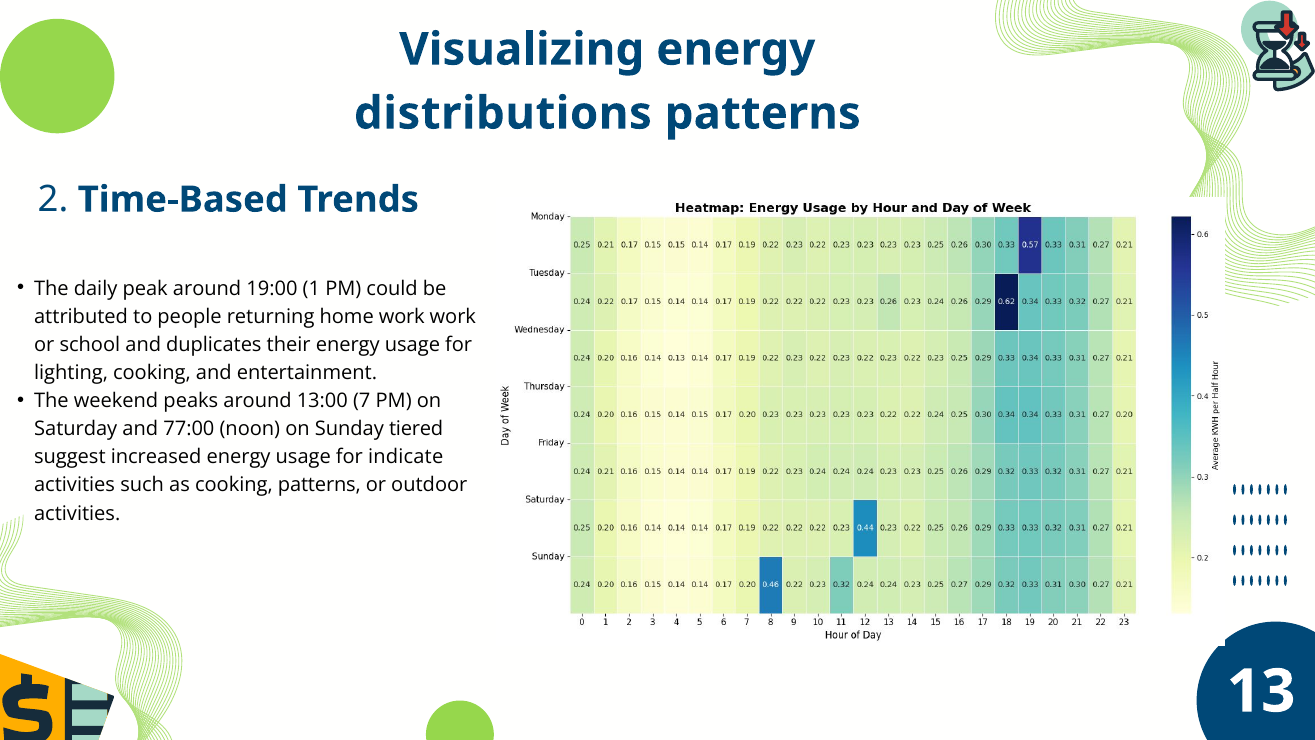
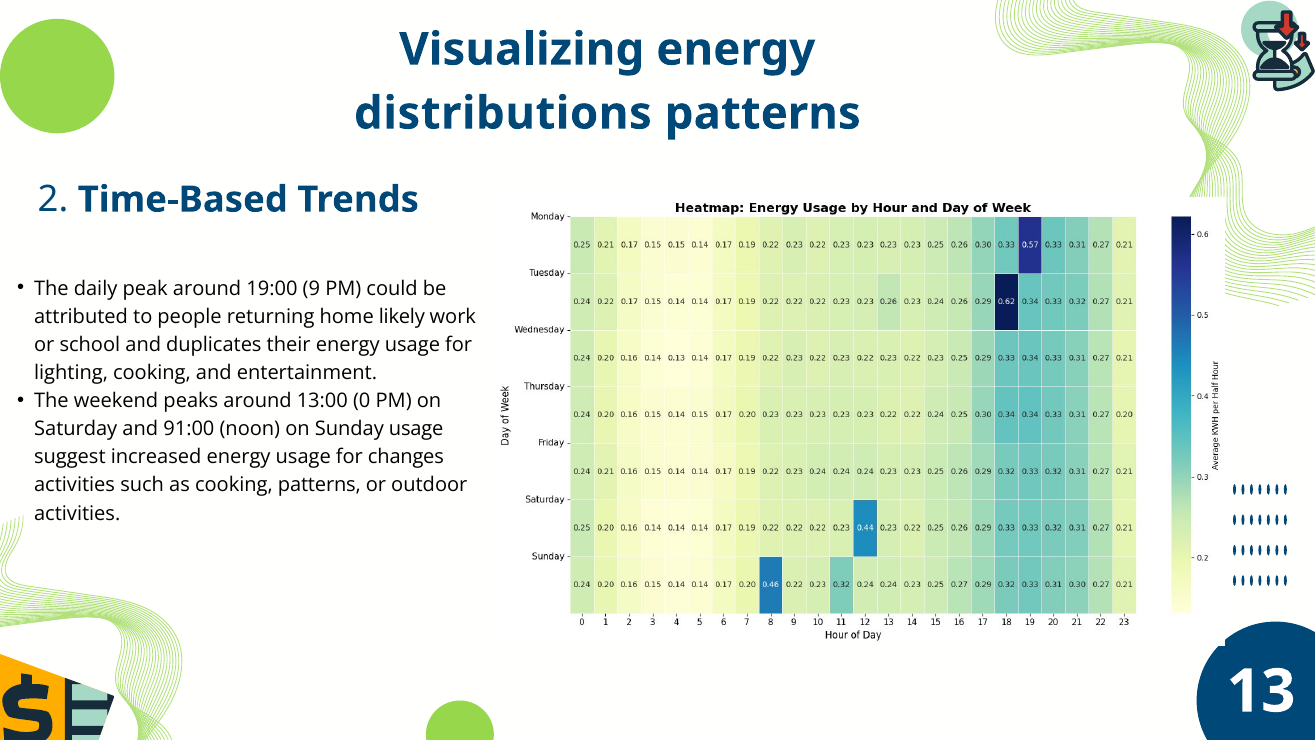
1: 1 -> 9
home work: work -> likely
7: 7 -> 0
77:00: 77:00 -> 91:00
Sunday tiered: tiered -> usage
indicate: indicate -> changes
